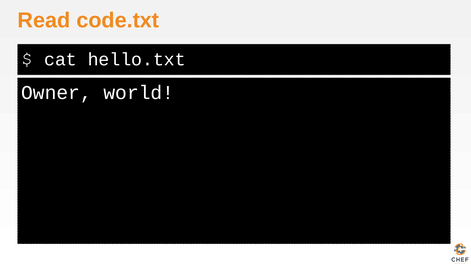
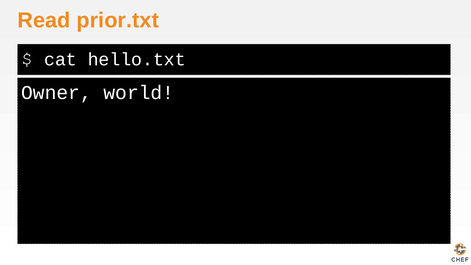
code.txt: code.txt -> prior.txt
